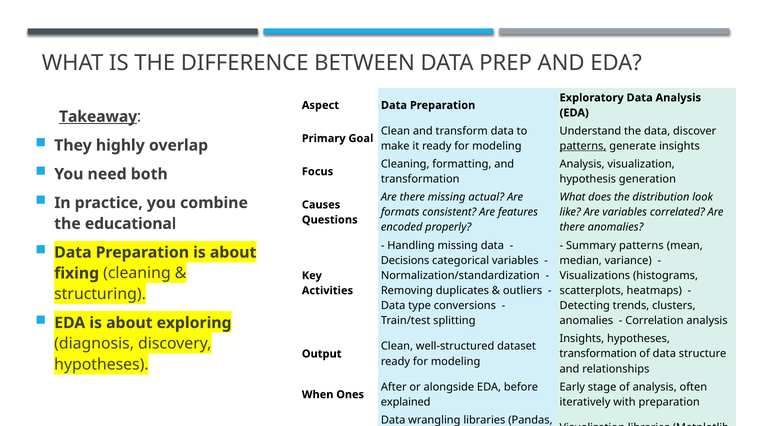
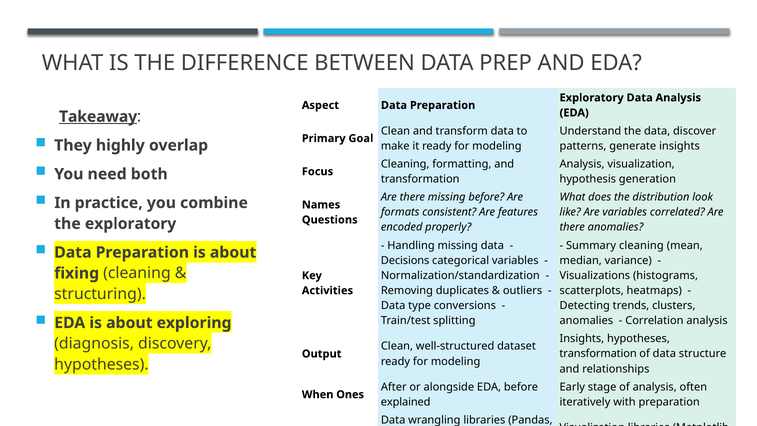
patterns at (583, 146) underline: present -> none
missing actual: actual -> before
Causes: Causes -> Names
the educational: educational -> exploratory
Summary patterns: patterns -> cleaning
